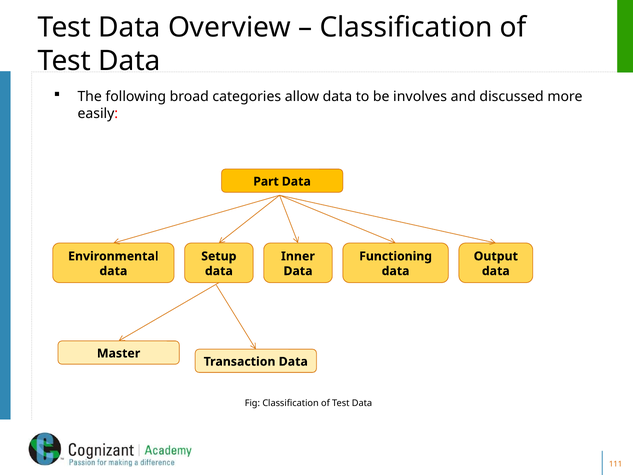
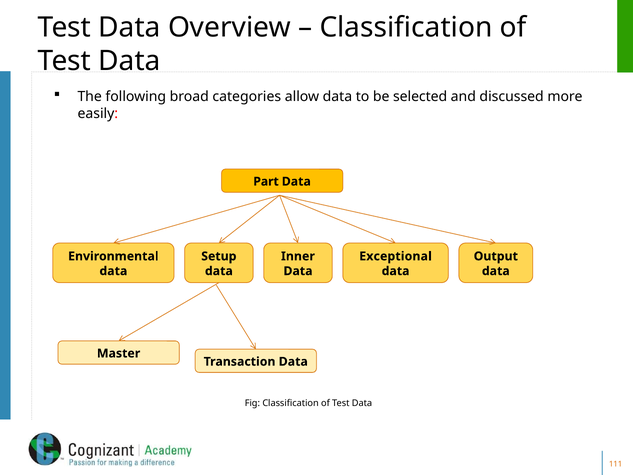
involves: involves -> selected
Functioning: Functioning -> Exceptional
